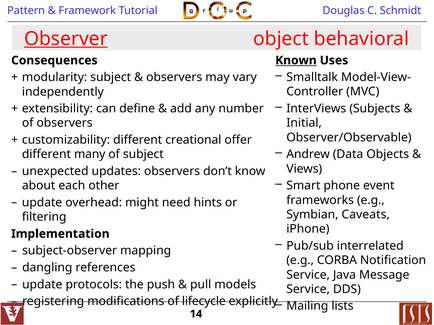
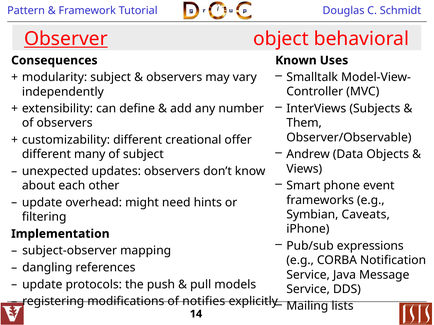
Known underline: present -> none
Initial: Initial -> Them
interrelated: interrelated -> expressions
lifecycle: lifecycle -> notifies
